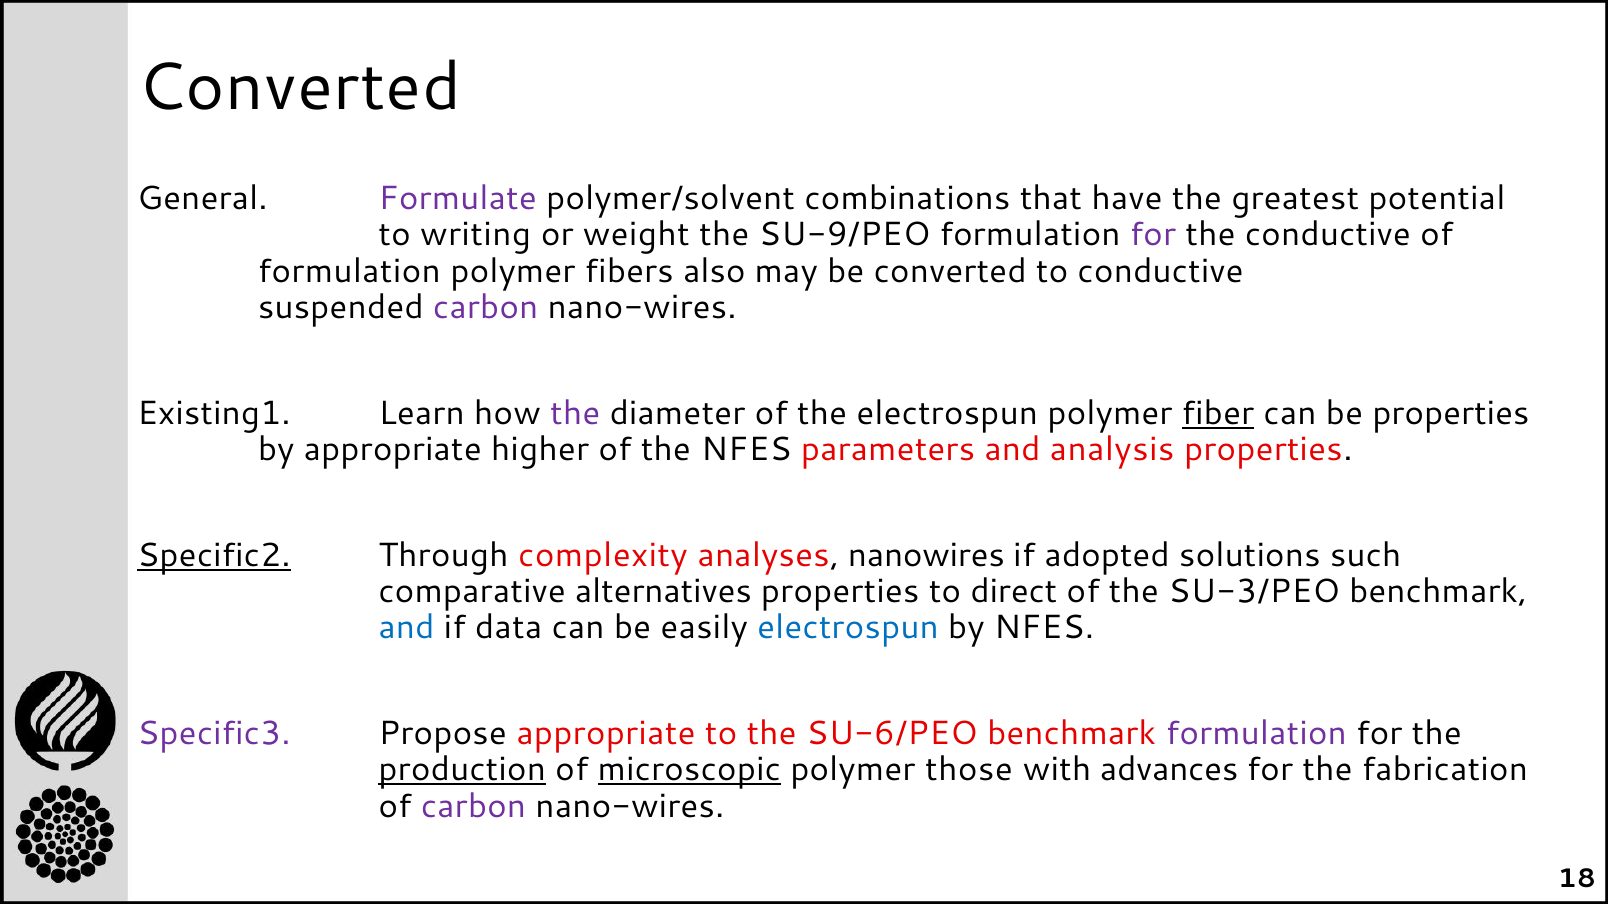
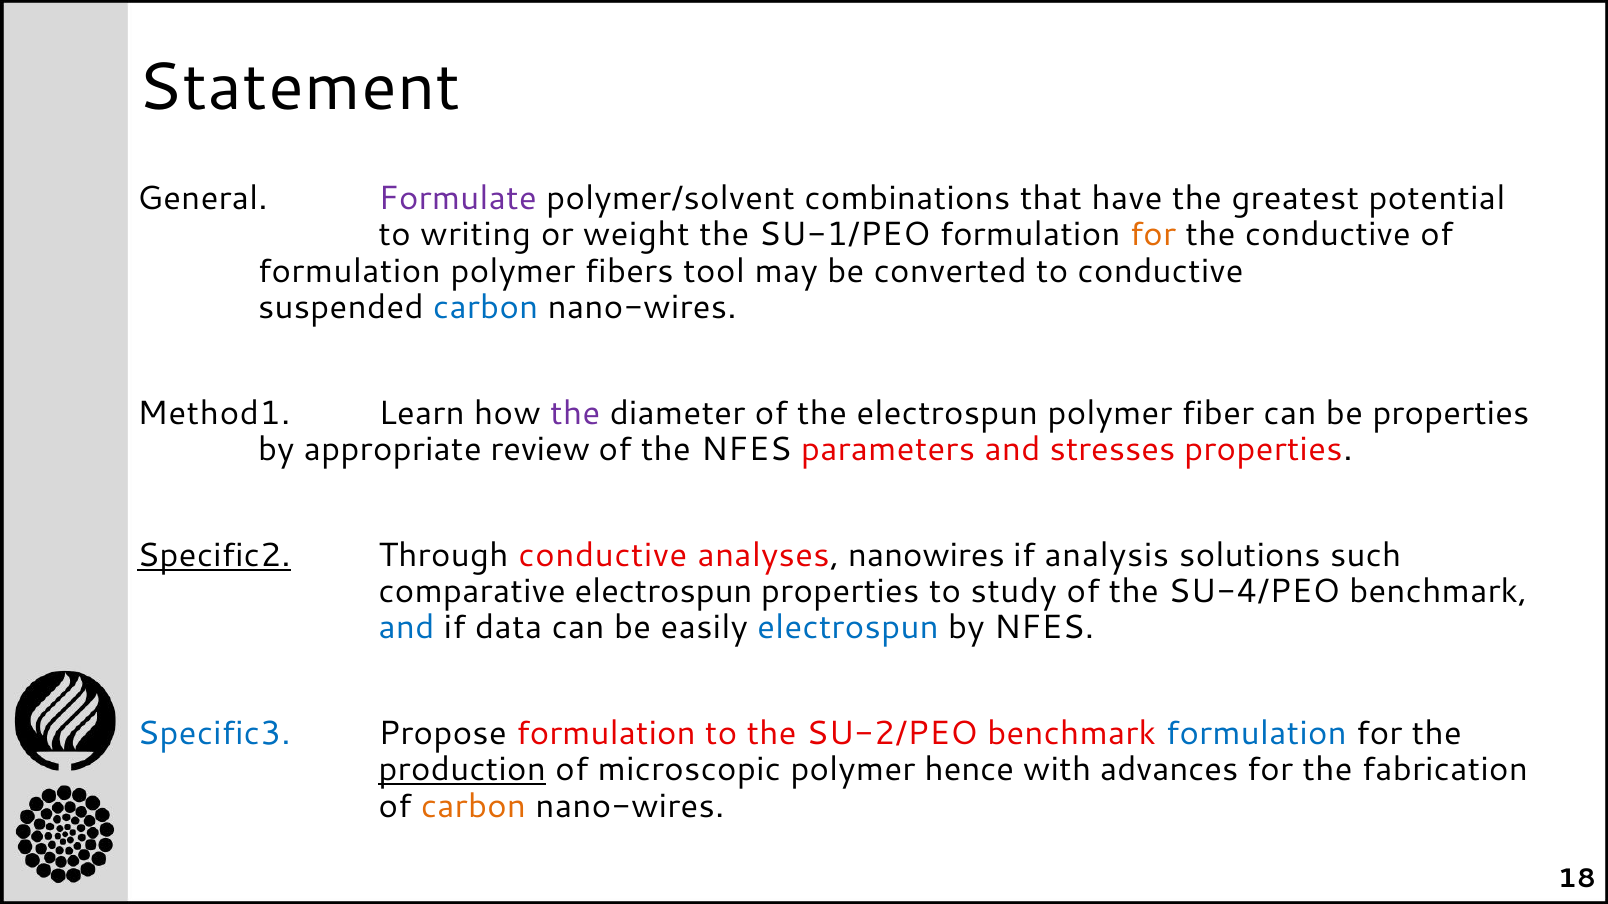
Converted at (299, 87): Converted -> Statement
SU-9/PEO: SU-9/PEO -> SU-1/PEO
for at (1153, 235) colour: purple -> orange
also: also -> tool
carbon at (486, 307) colour: purple -> blue
Existing1: Existing1 -> Method1
fiber underline: present -> none
higher: higher -> review
analysis: analysis -> stresses
Through complexity: complexity -> conductive
adopted: adopted -> analysis
comparative alternatives: alternatives -> electrospun
direct: direct -> study
SU-3/PEO: SU-3/PEO -> SU-4/PEO
Specific3 colour: purple -> blue
Propose appropriate: appropriate -> formulation
SU-6/PEO: SU-6/PEO -> SU-2/PEO
formulation at (1256, 734) colour: purple -> blue
microscopic underline: present -> none
those: those -> hence
carbon at (474, 807) colour: purple -> orange
